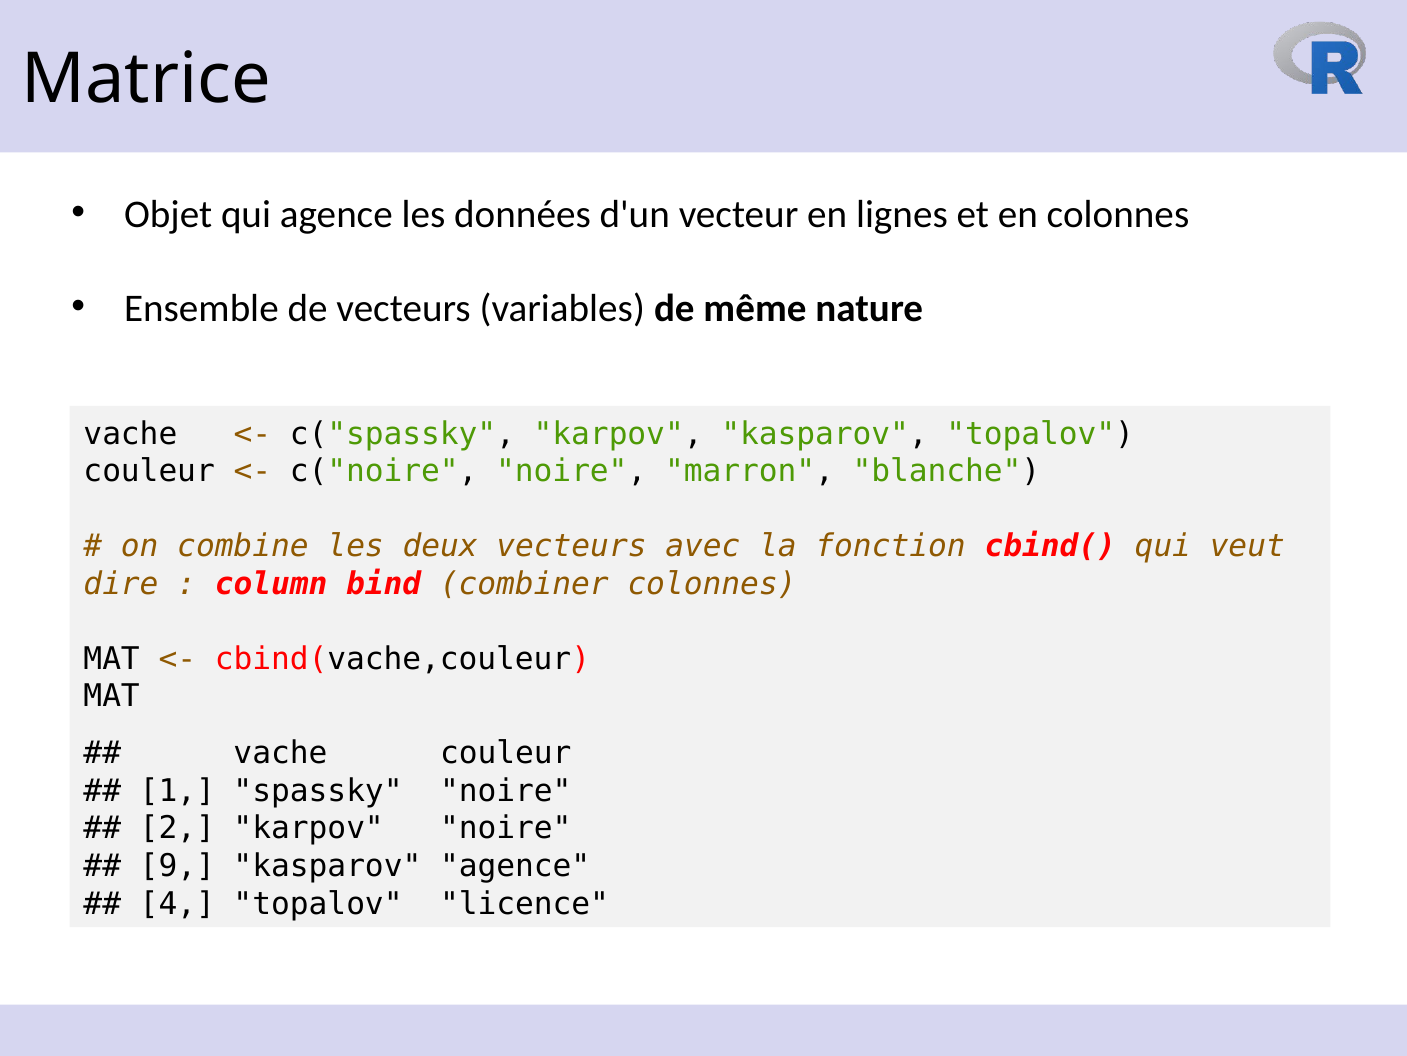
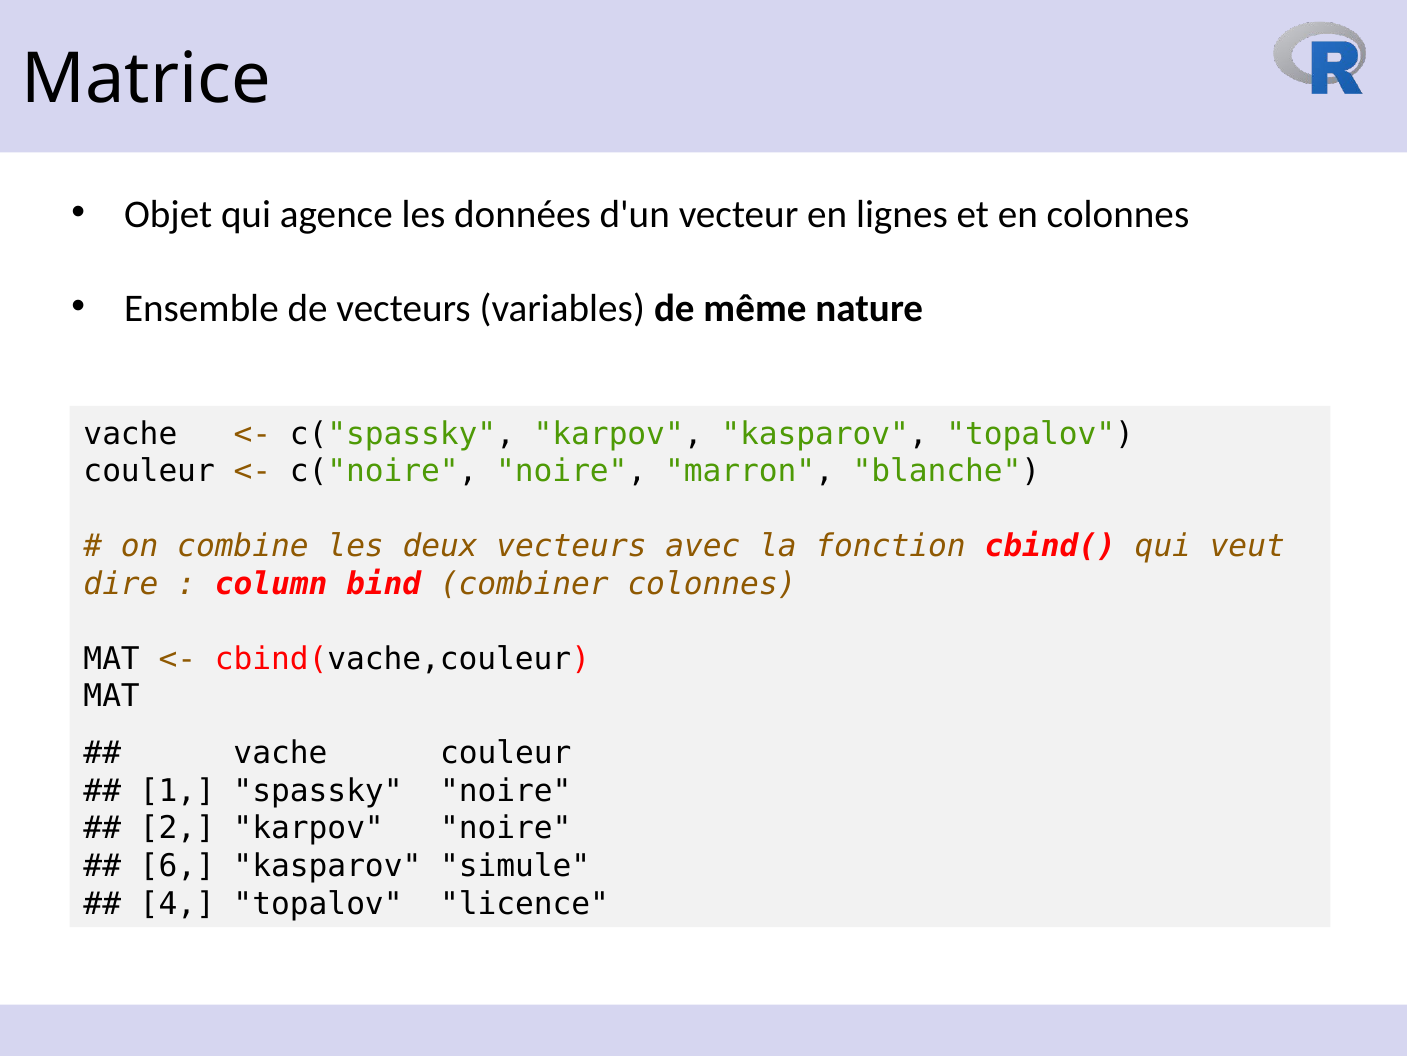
9: 9 -> 6
kasparov agence: agence -> simule
